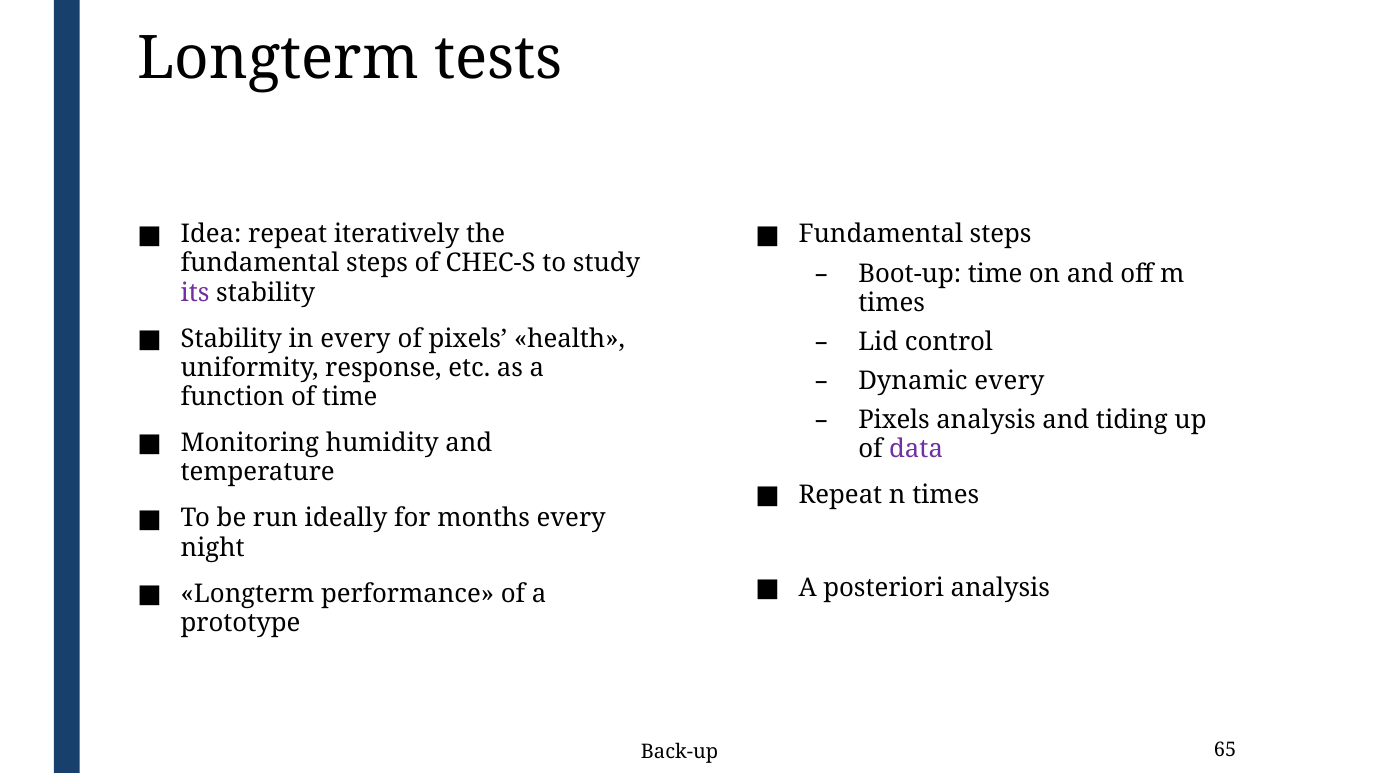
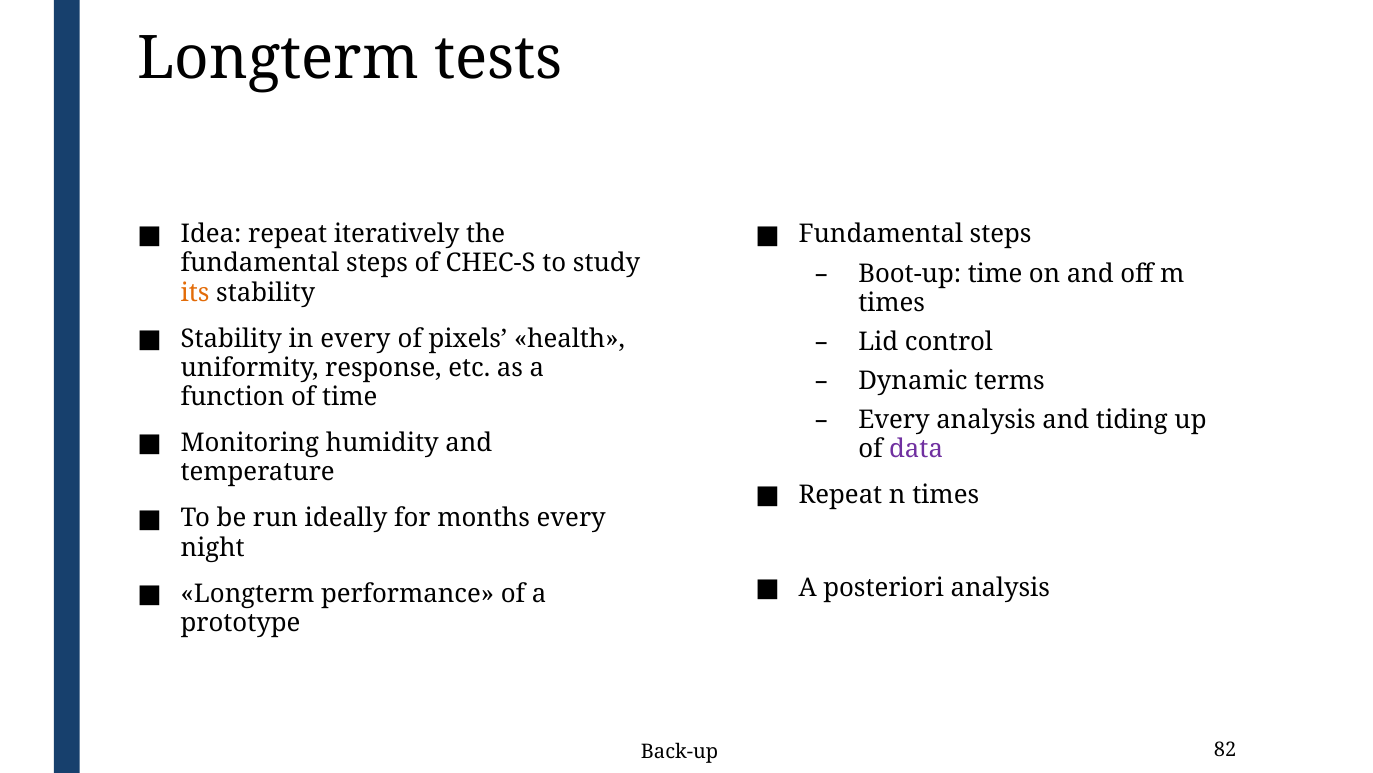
its colour: purple -> orange
Dynamic every: every -> terms
Pixels at (894, 419): Pixels -> Every
65: 65 -> 82
